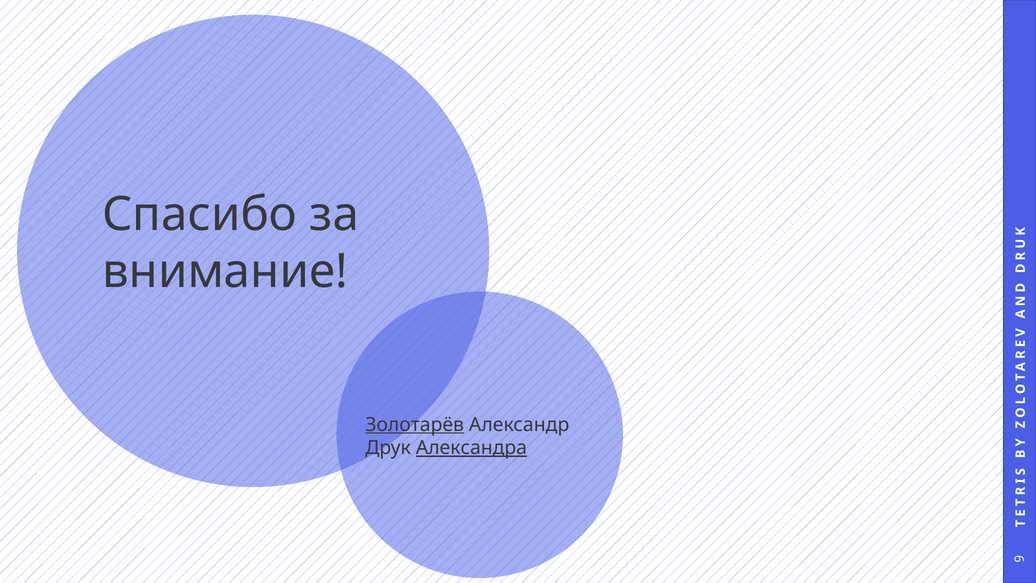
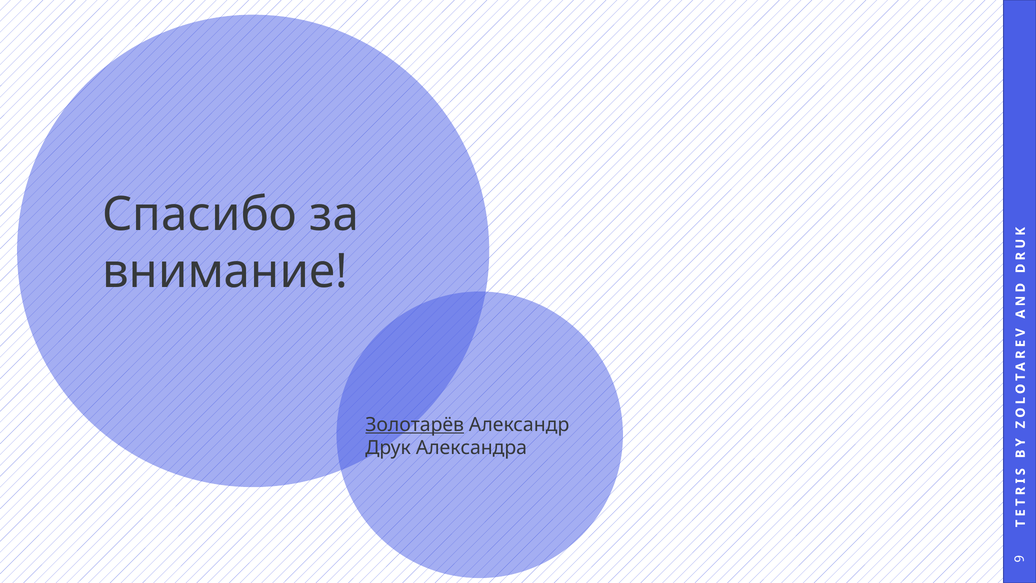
Александра underline: present -> none
